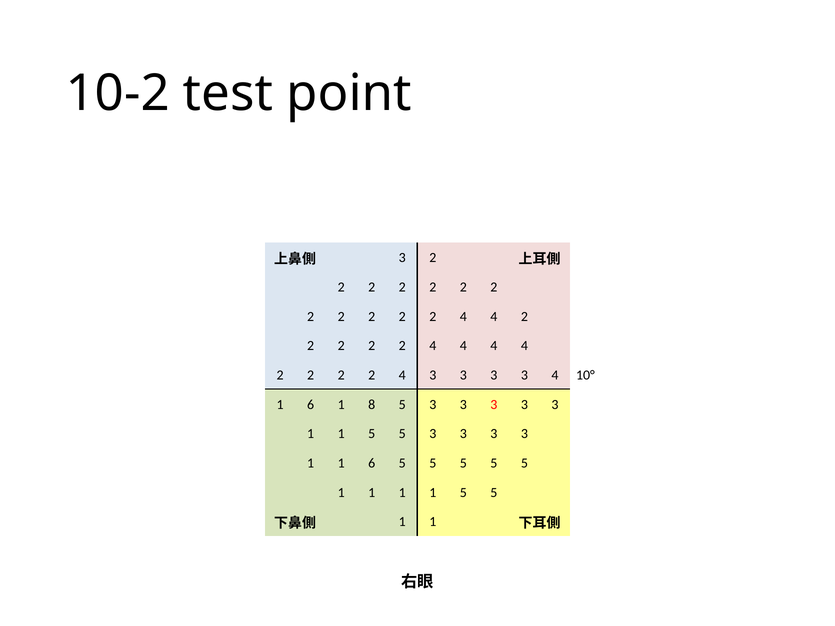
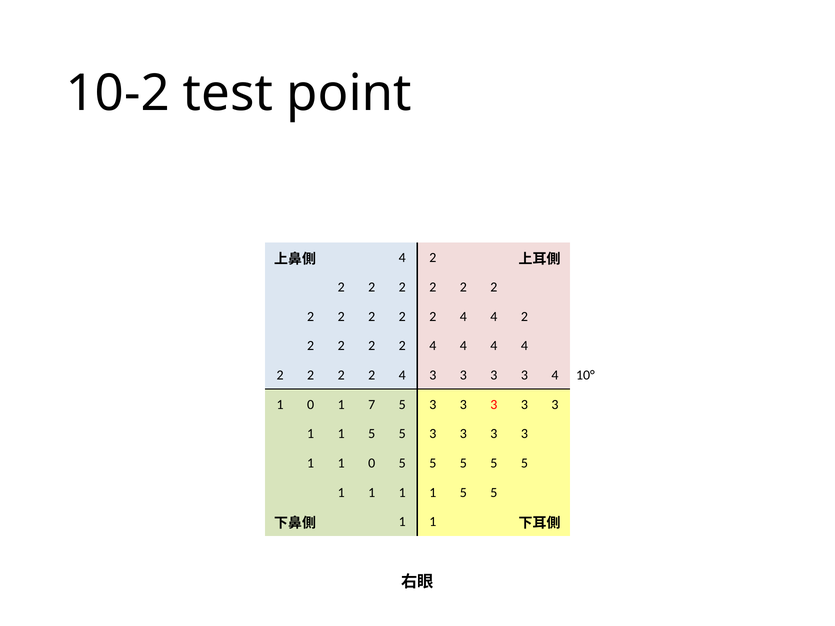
3 at (402, 258): 3 -> 4
6 at (311, 405): 6 -> 0
8: 8 -> 7
1 1 6: 6 -> 0
